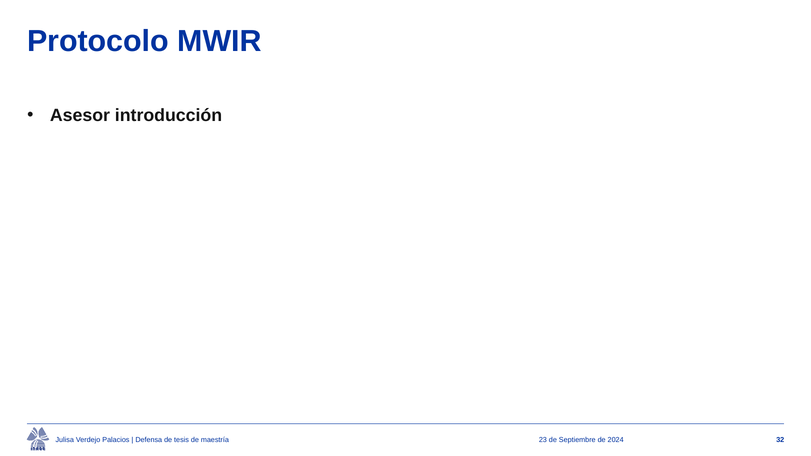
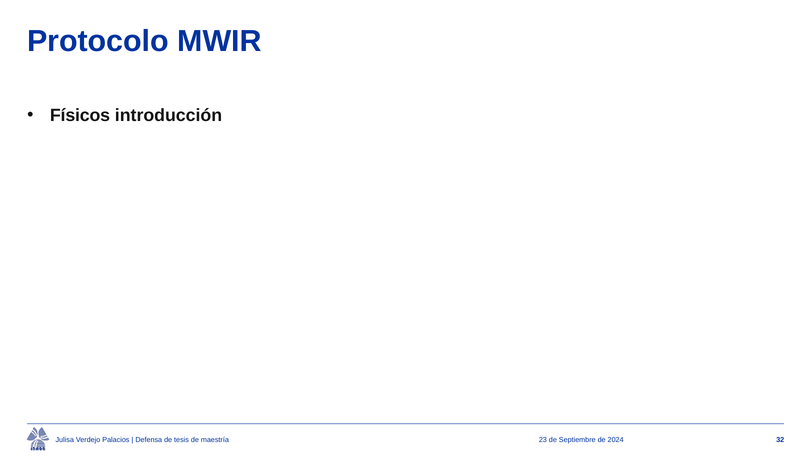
Asesor: Asesor -> Físicos
